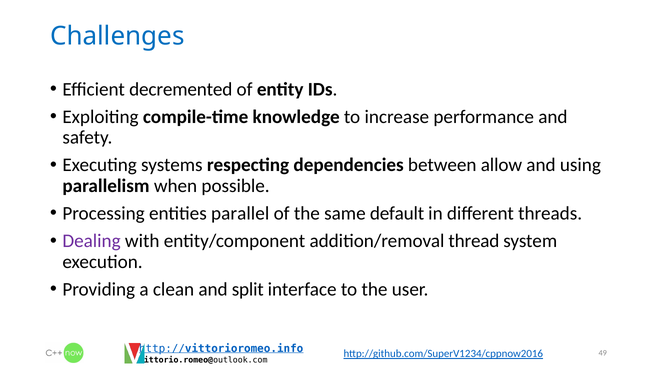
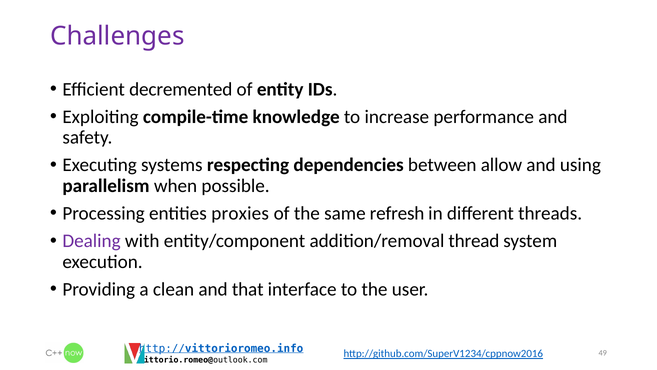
Challenges colour: blue -> purple
parallel: parallel -> proxies
default: default -> refresh
split: split -> that
